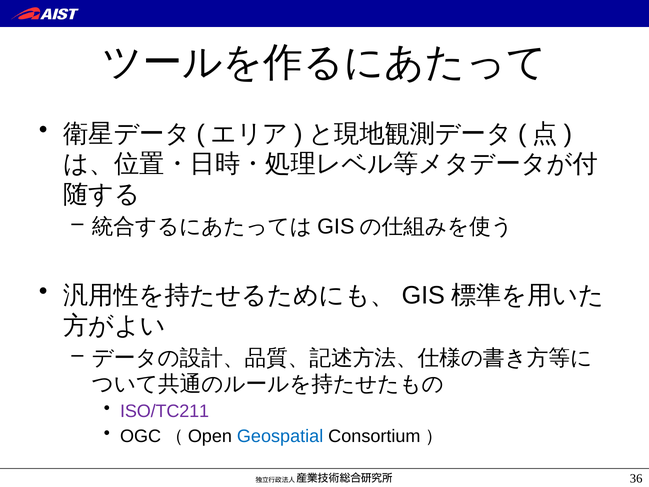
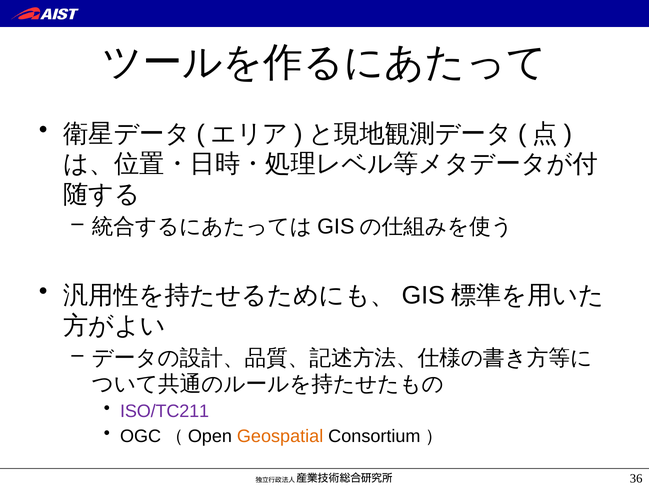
Geospatial colour: blue -> orange
